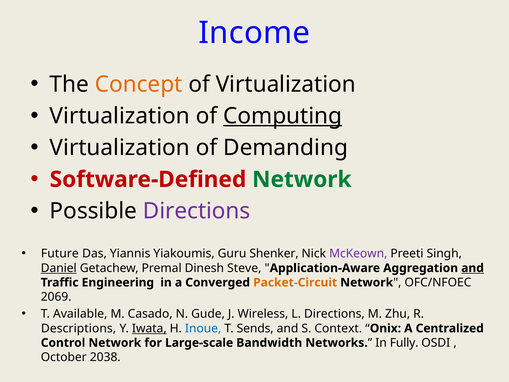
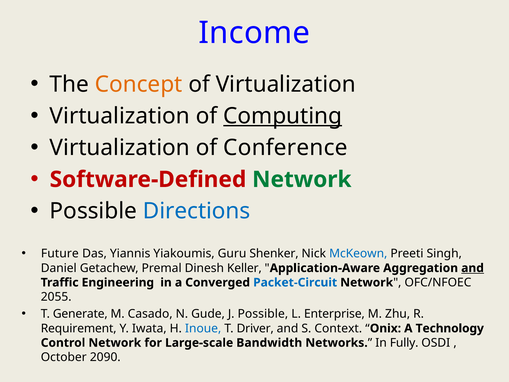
Demanding: Demanding -> Conference
Directions at (197, 211) colour: purple -> blue
McKeown colour: purple -> blue
Daniel underline: present -> none
Steve: Steve -> Keller
Packet-Circuit colour: orange -> blue
2069: 2069 -> 2055
Available: Available -> Generate
J Wireless: Wireless -> Possible
L Directions: Directions -> Enterprise
Descriptions: Descriptions -> Requirement
Iwata underline: present -> none
Sends: Sends -> Driver
Centralized: Centralized -> Technology
2038: 2038 -> 2090
